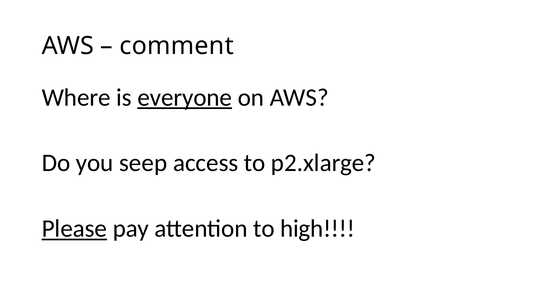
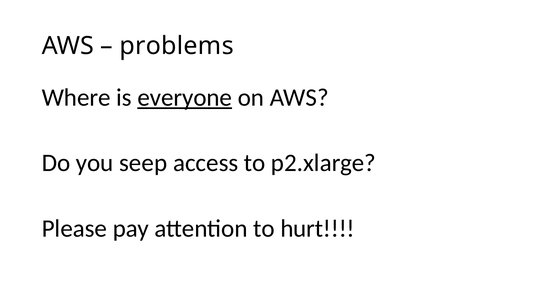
comment: comment -> problems
Please underline: present -> none
high: high -> hurt
